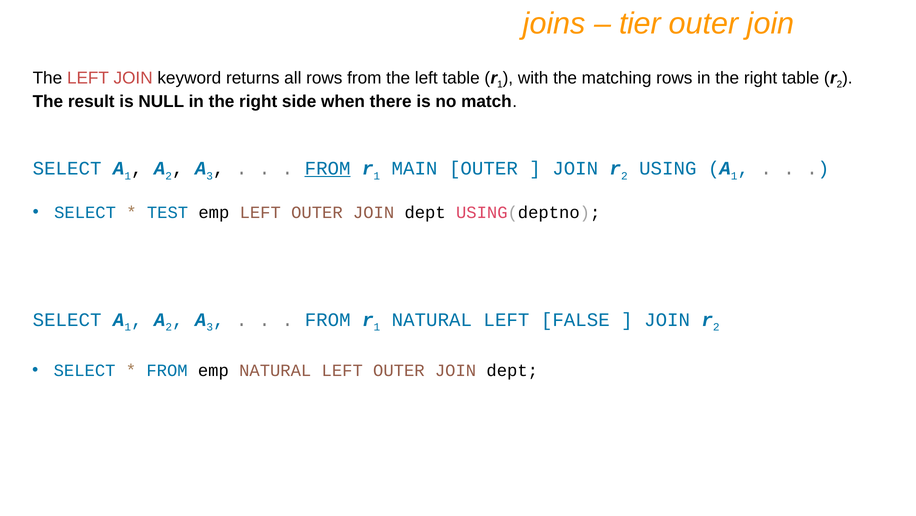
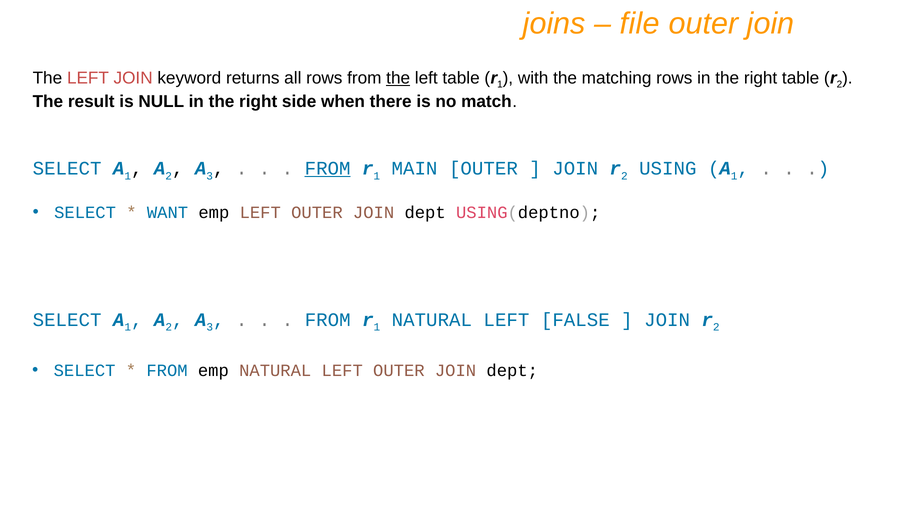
tier: tier -> file
the at (398, 78) underline: none -> present
TEST: TEST -> WANT
